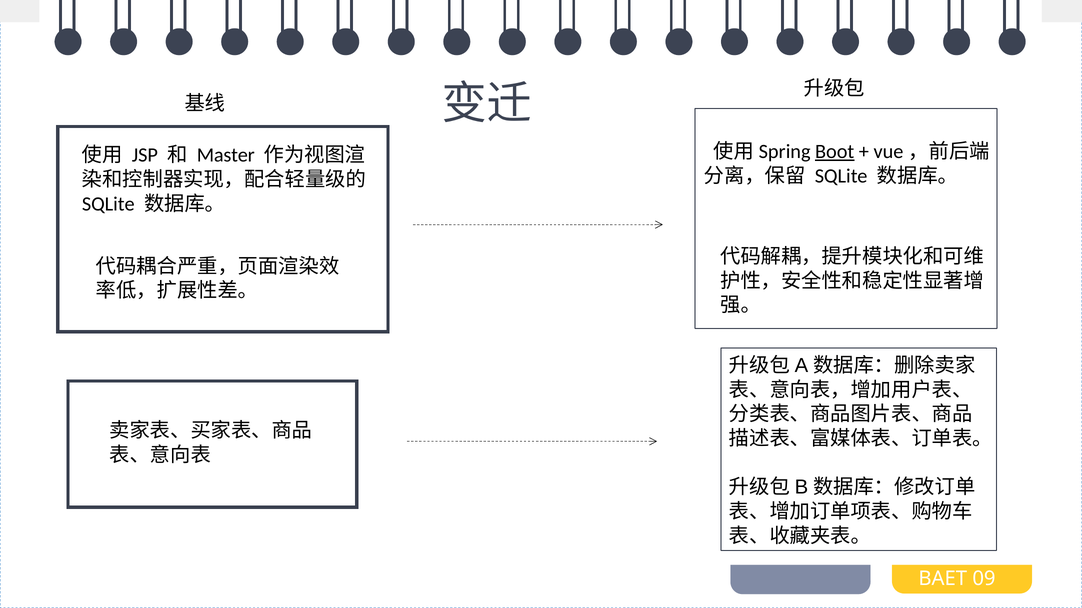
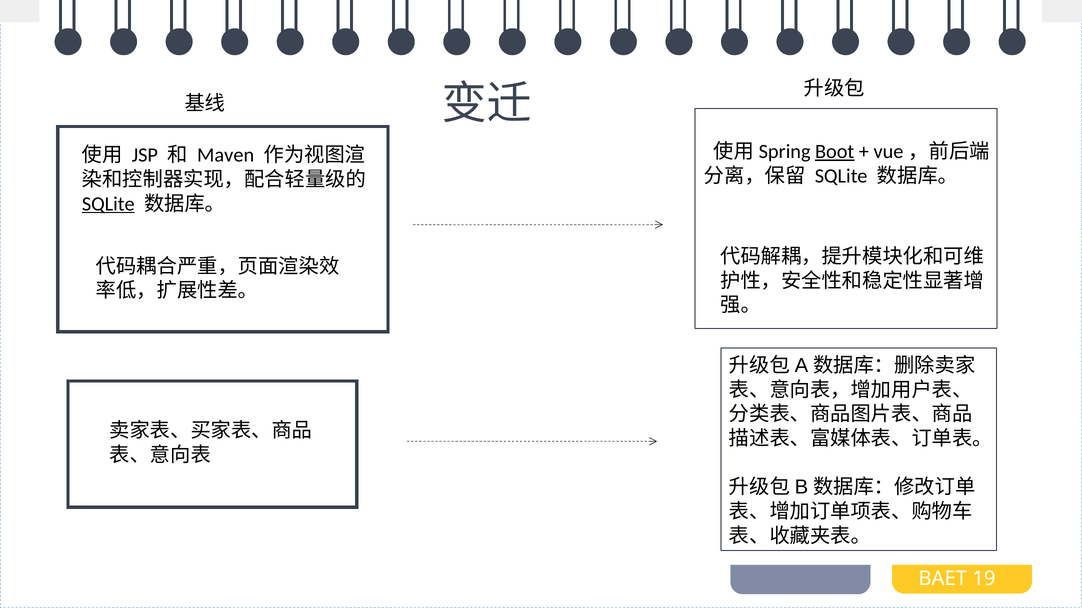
Master: Master -> Maven
SQLite at (108, 204) underline: none -> present
09: 09 -> 19
